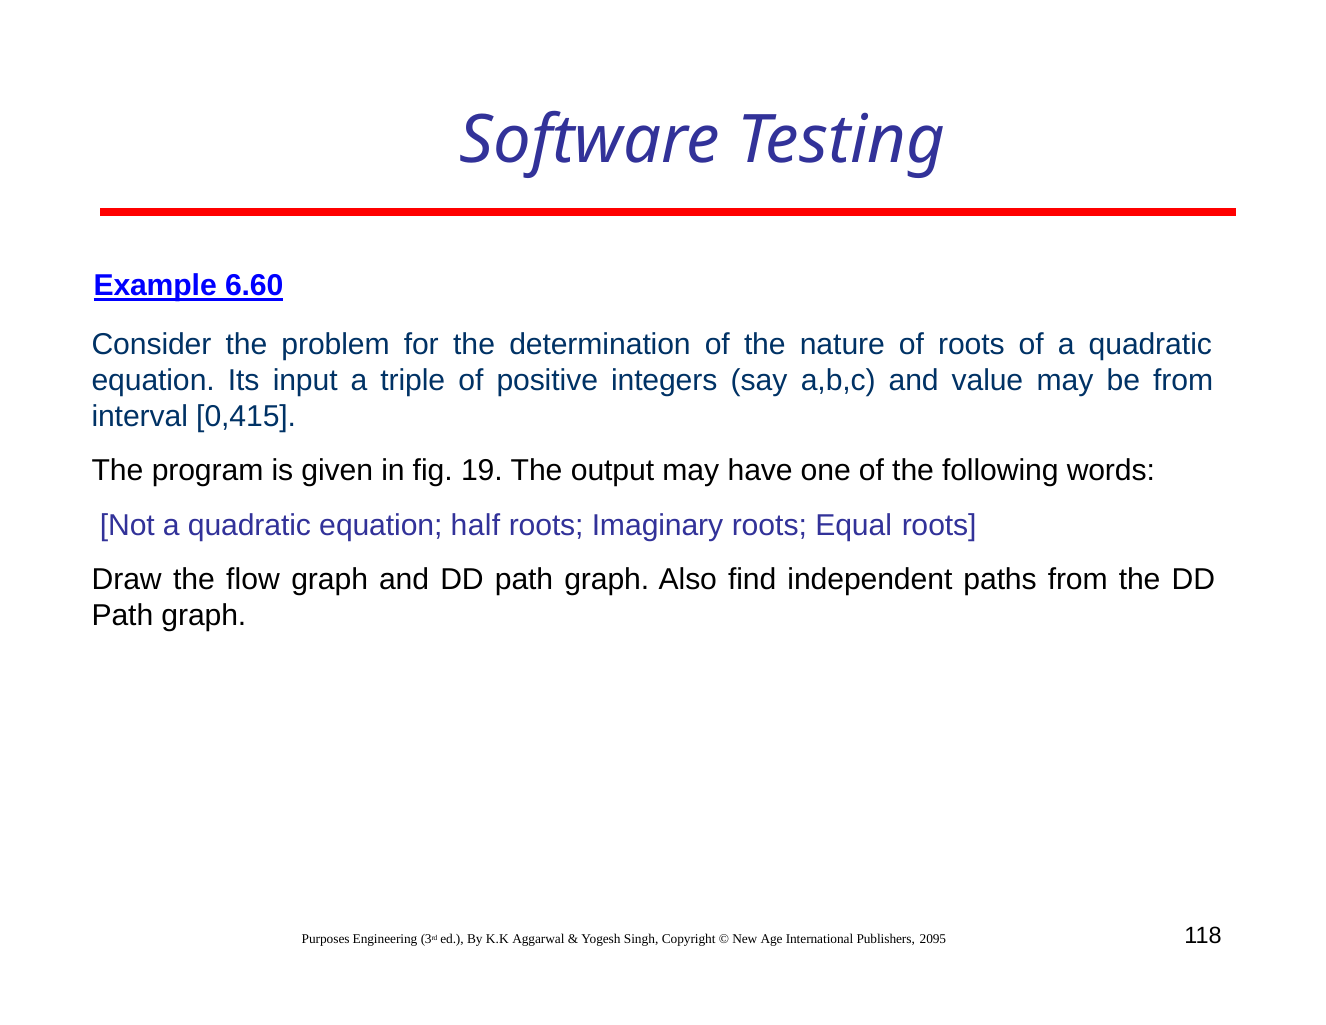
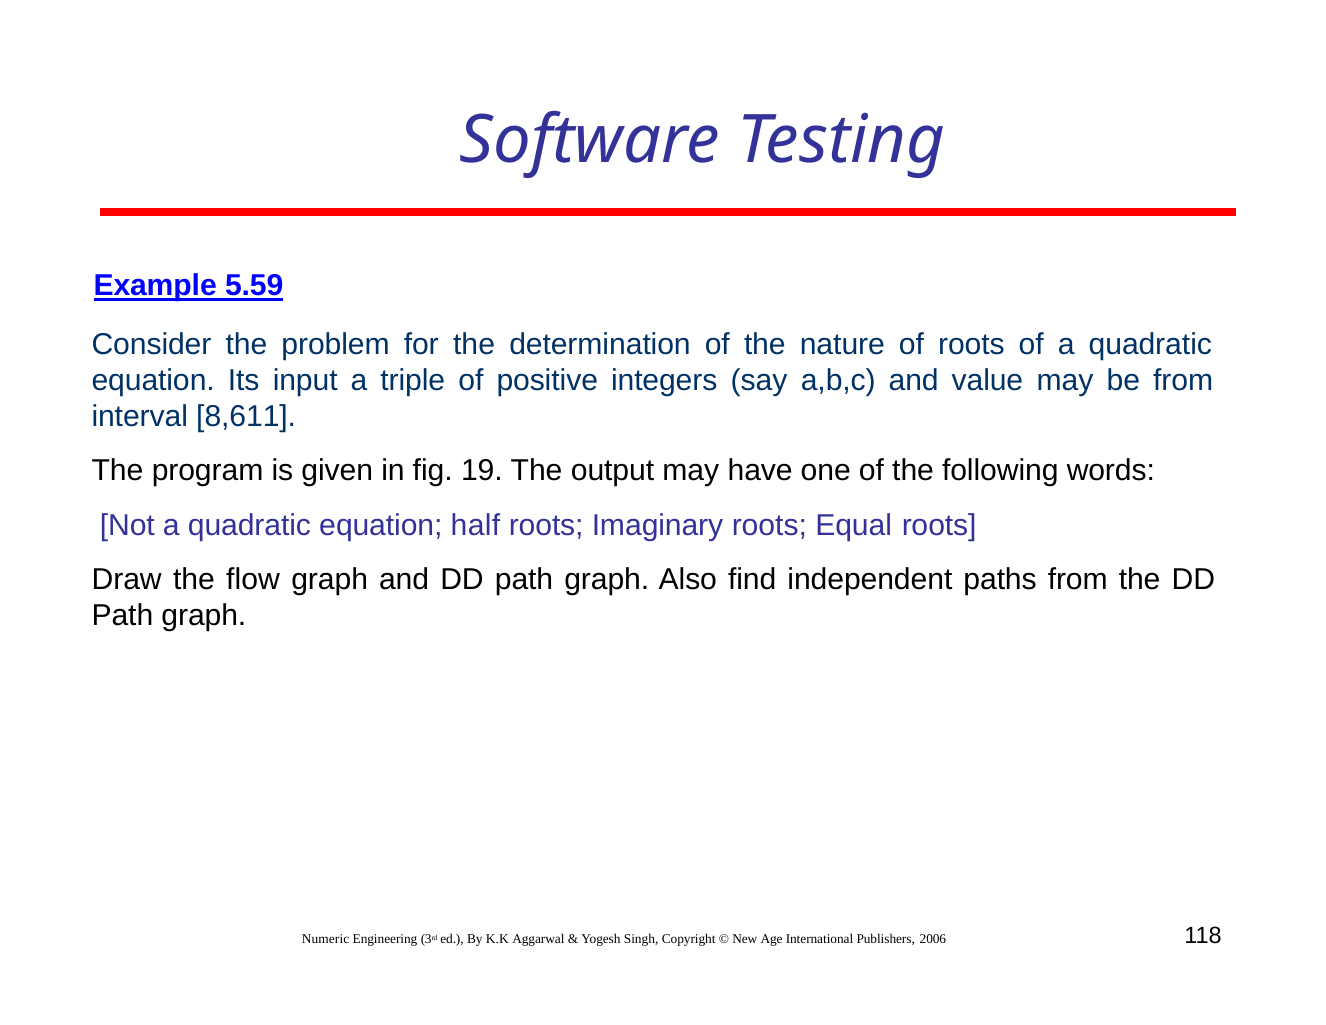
6.60: 6.60 -> 5.59
0,415: 0,415 -> 8,611
Purposes: Purposes -> Numeric
2095: 2095 -> 2006
